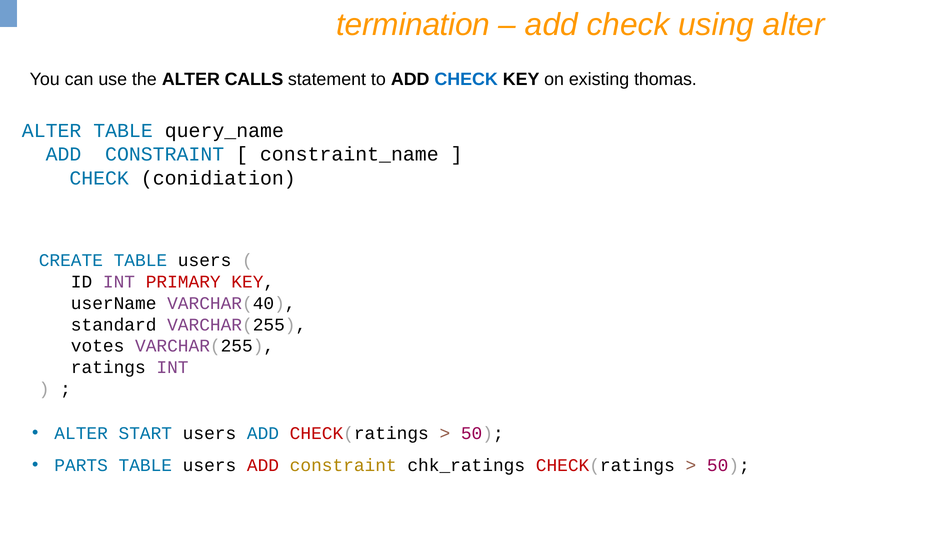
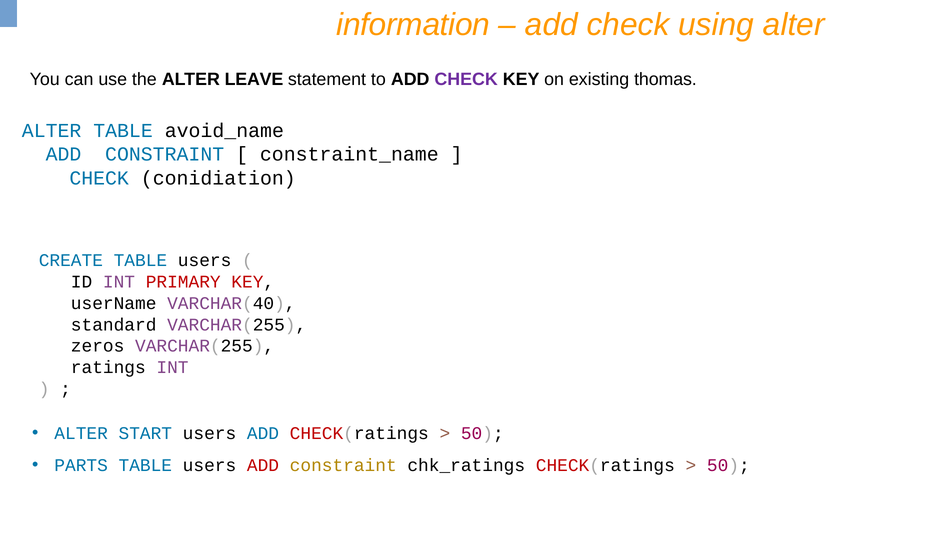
termination: termination -> information
CALLS: CALLS -> LEAVE
CHECK at (466, 79) colour: blue -> purple
query_name: query_name -> avoid_name
votes: votes -> zeros
